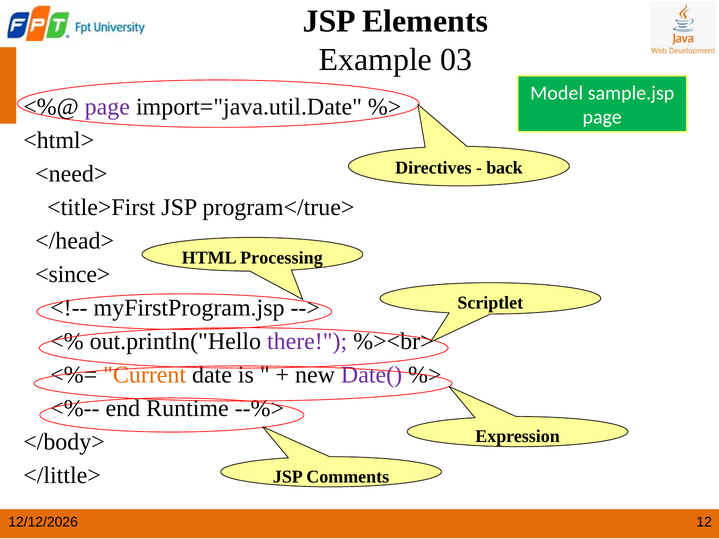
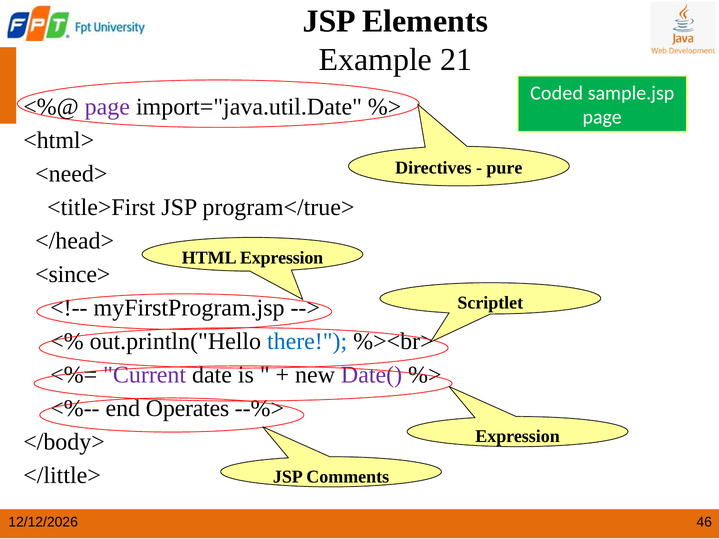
03: 03 -> 21
Model: Model -> Coded
back: back -> pure
HTML Processing: Processing -> Expression
there colour: purple -> blue
Current colour: orange -> purple
Runtime: Runtime -> Operates
12: 12 -> 46
